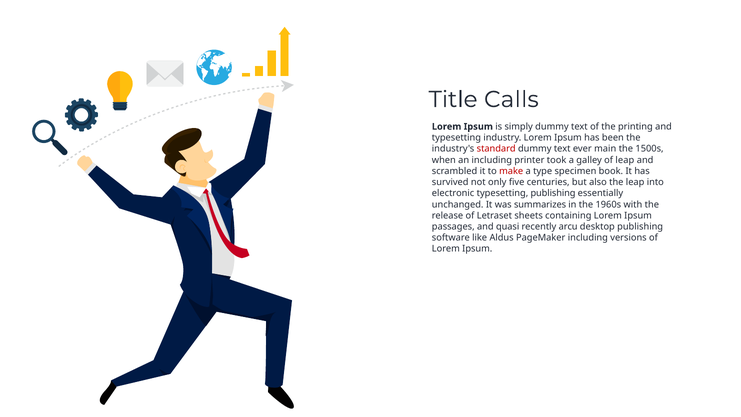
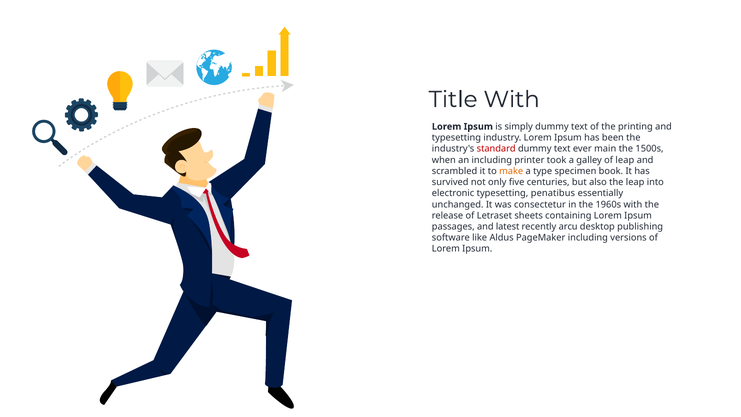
Title Calls: Calls -> With
make colour: red -> orange
typesetting publishing: publishing -> penatibus
summarizes: summarizes -> consectetur
quasi: quasi -> latest
